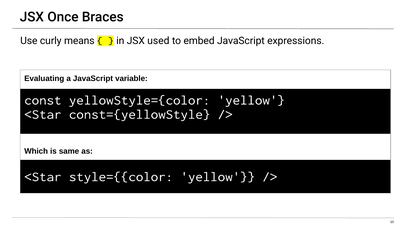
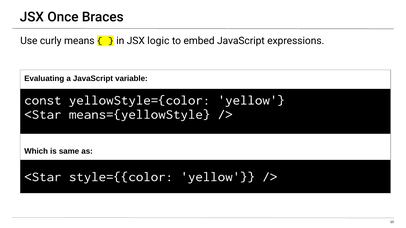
used: used -> logic
const={yellowStyle: const={yellowStyle -> means={yellowStyle
